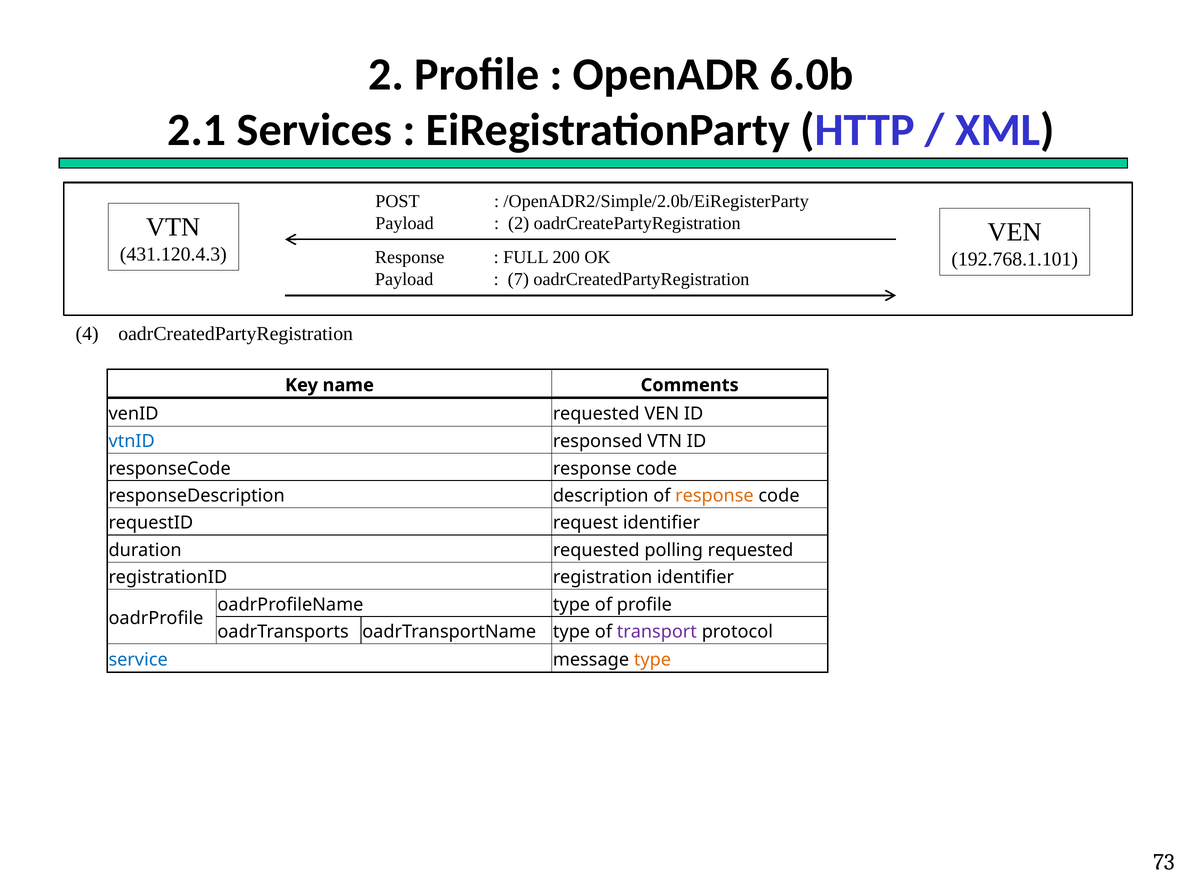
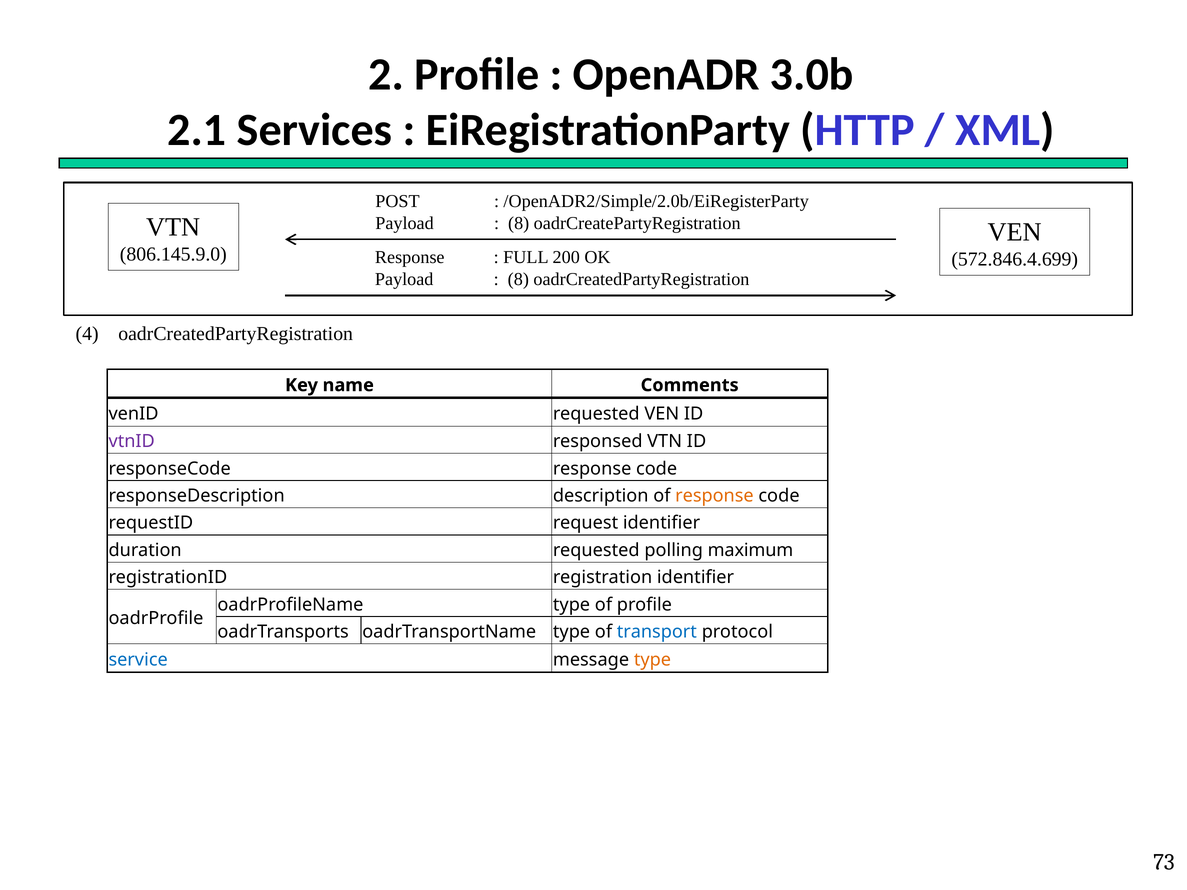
6.0b: 6.0b -> 3.0b
2 at (519, 223): 2 -> 8
431.120.4.3: 431.120.4.3 -> 806.145.9.0
192.768.1.101: 192.768.1.101 -> 572.846.4.699
7 at (518, 279): 7 -> 8
vtnID colour: blue -> purple
polling requested: requested -> maximum
transport colour: purple -> blue
